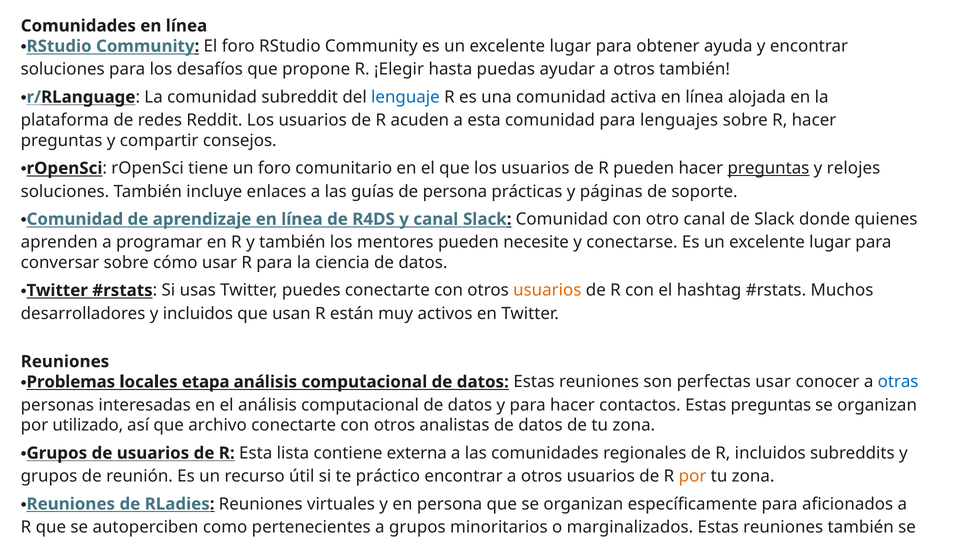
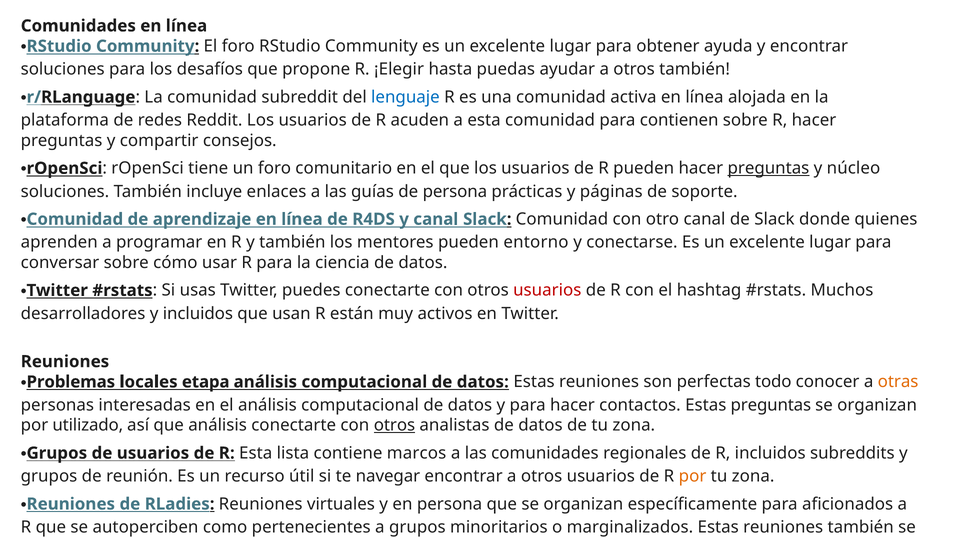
lenguajes: lenguajes -> contienen
relojes: relojes -> núcleo
necesite: necesite -> entorno
usuarios at (547, 291) colour: orange -> red
perfectas usar: usar -> todo
otras colour: blue -> orange
que archivo: archivo -> análisis
otros at (394, 425) underline: none -> present
externa: externa -> marcos
práctico: práctico -> navegar
